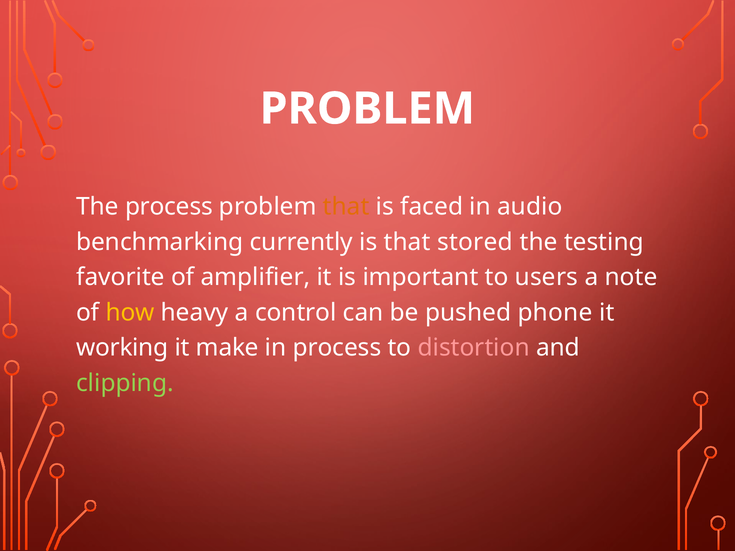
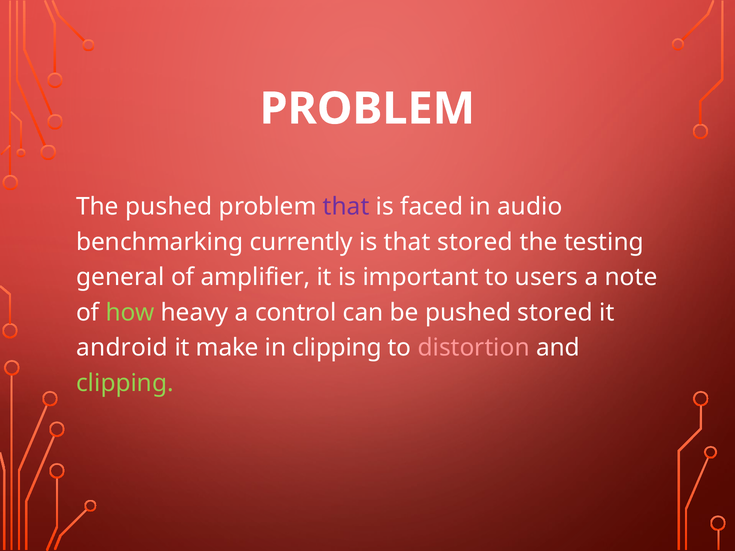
The process: process -> pushed
that at (346, 207) colour: orange -> purple
favorite: favorite -> general
how colour: yellow -> light green
pushed phone: phone -> stored
working: working -> android
in process: process -> clipping
